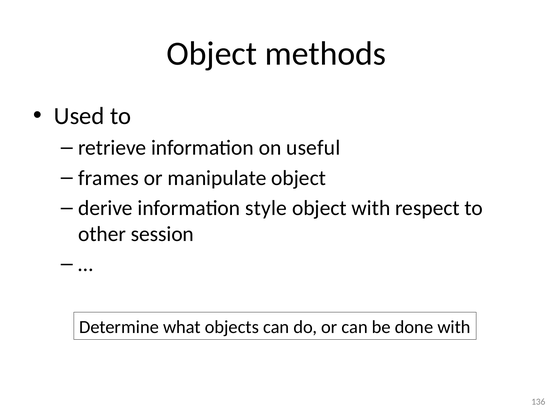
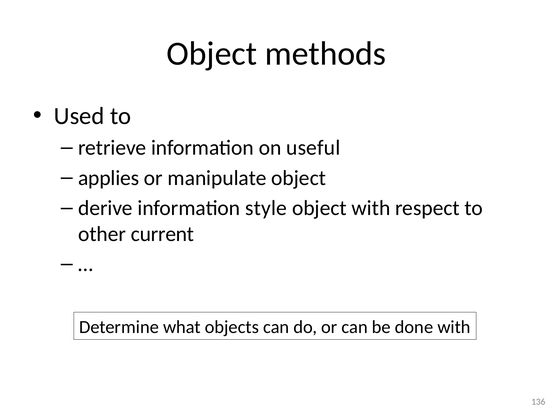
frames: frames -> applies
session: session -> current
